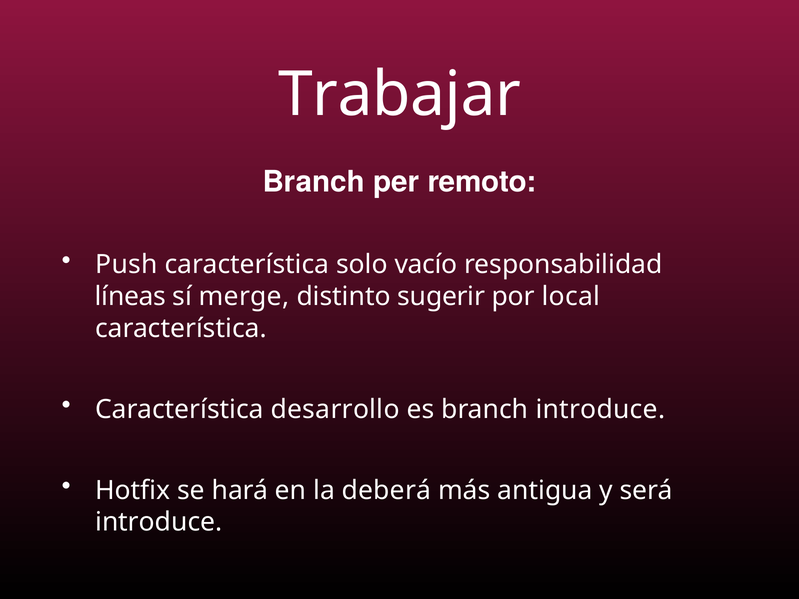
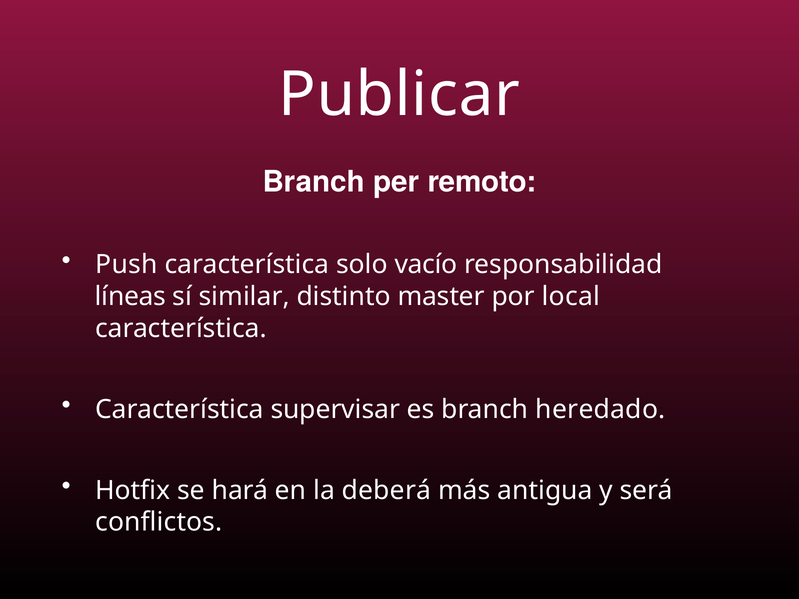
Trabajar: Trabajar -> Publicar
merge: merge -> similar
sugerir: sugerir -> master
desarrollo: desarrollo -> supervisar
branch introduce: introduce -> heredado
introduce at (159, 522): introduce -> conflictos
